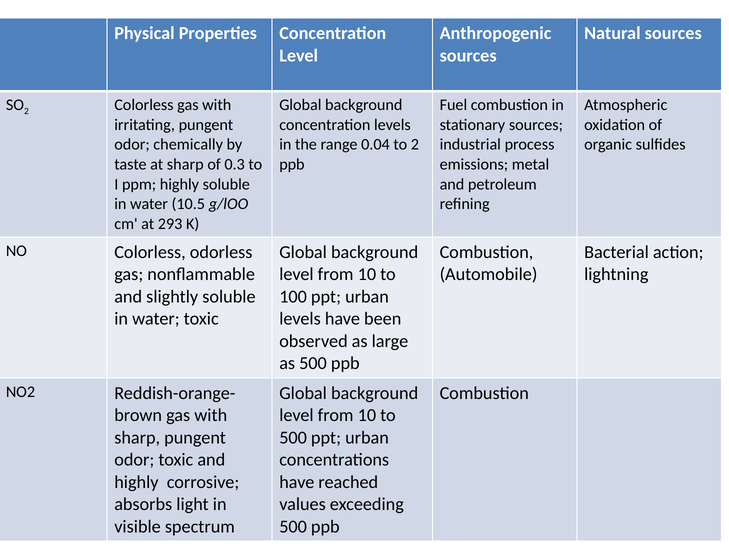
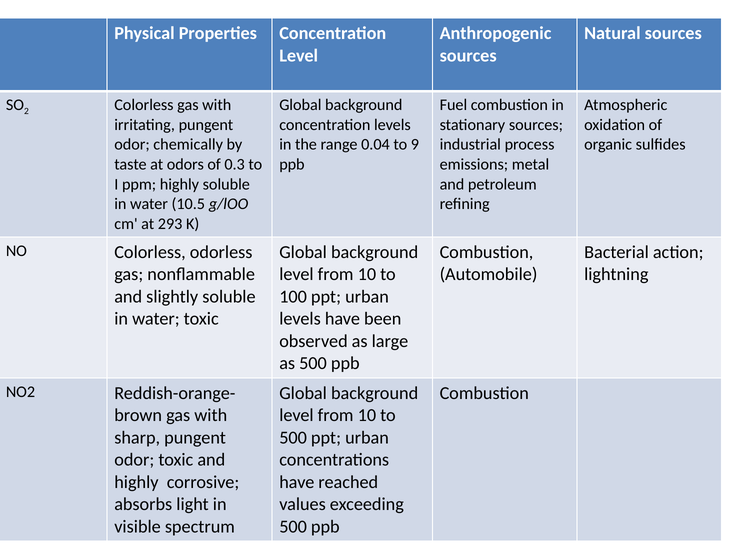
to 2: 2 -> 9
at sharp: sharp -> odors
